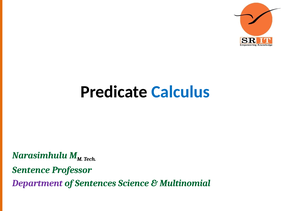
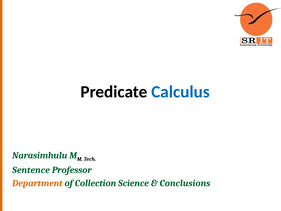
Department colour: purple -> orange
Sentences: Sentences -> Collection
Multinomial: Multinomial -> Conclusions
